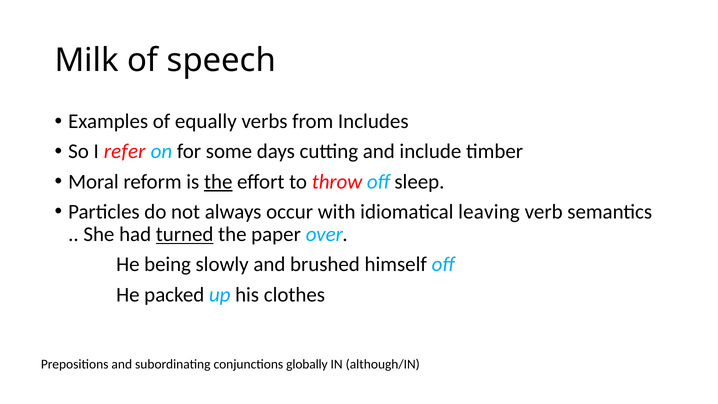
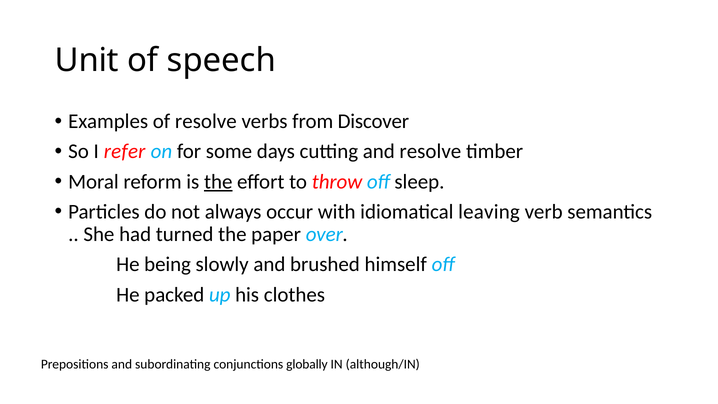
Milk: Milk -> Unit
of equally: equally -> resolve
Includes: Includes -> Discover
and include: include -> resolve
turned underline: present -> none
